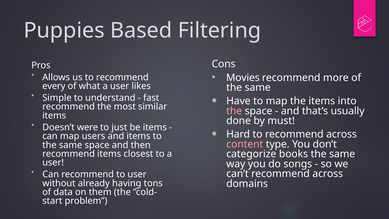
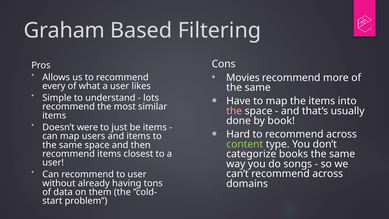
Puppies: Puppies -> Graham
fast: fast -> lots
must: must -> book
content colour: pink -> light green
